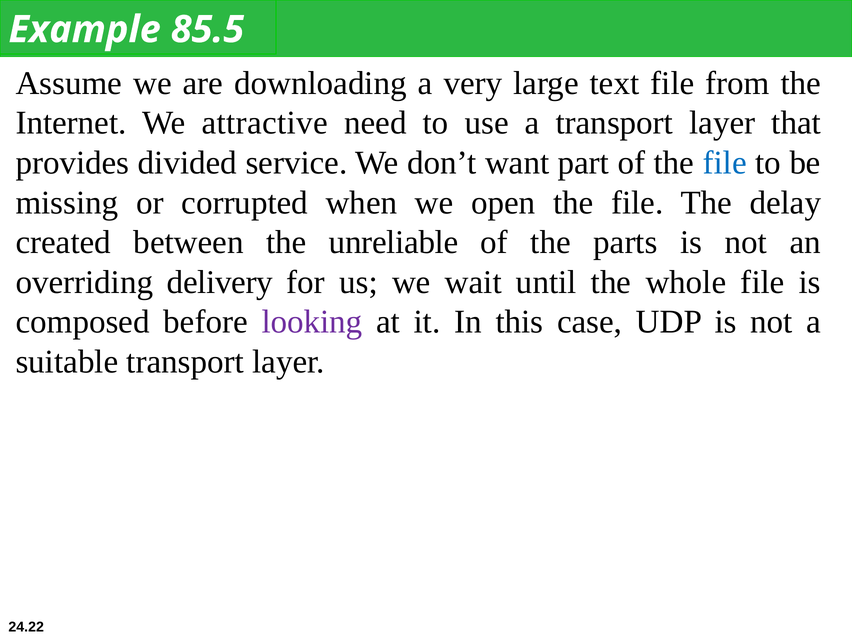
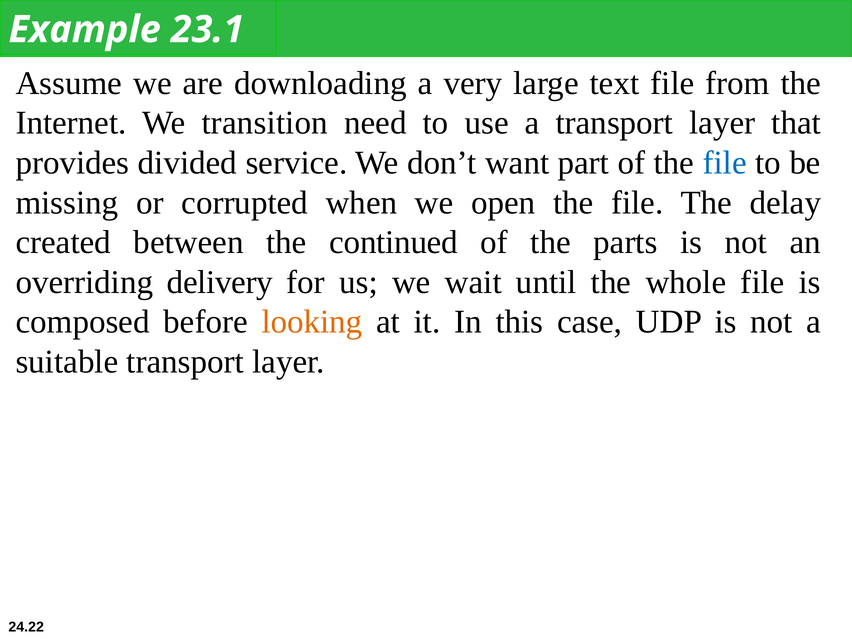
85.5: 85.5 -> 23.1
attractive: attractive -> transition
unreliable: unreliable -> continued
looking colour: purple -> orange
